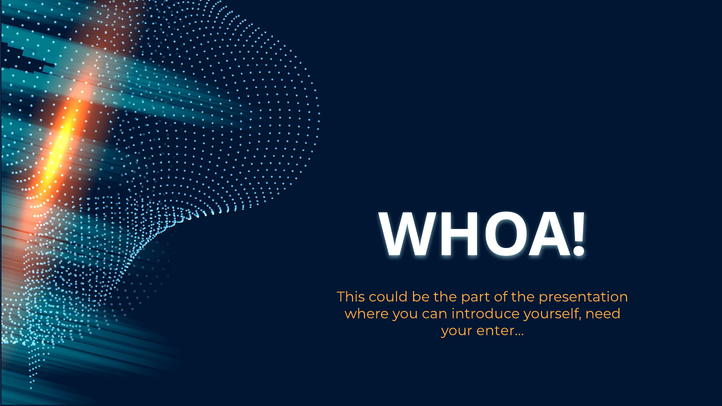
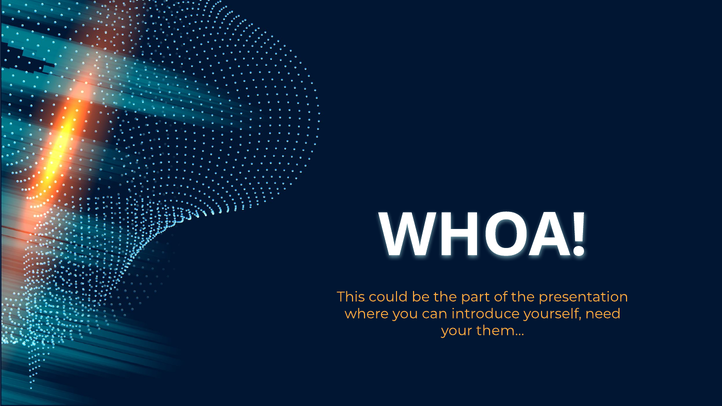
enter: enter -> them
